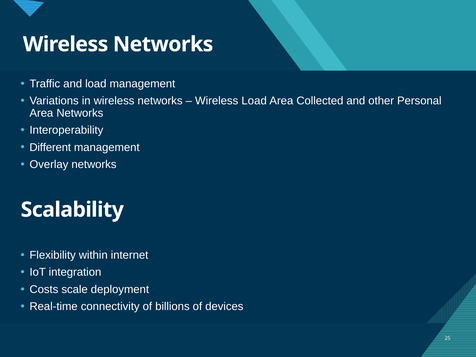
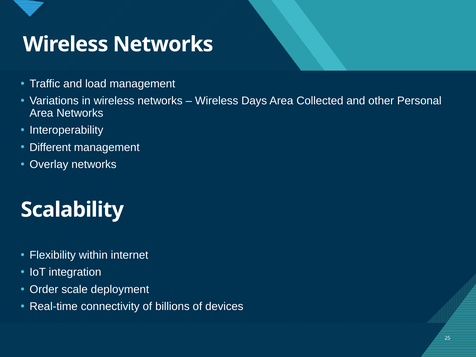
Wireless Load: Load -> Days
Costs: Costs -> Order
